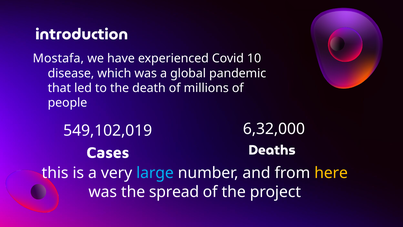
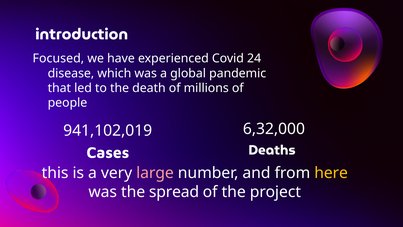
Mostafa: Mostafa -> Focused
10: 10 -> 24
549,102,019: 549,102,019 -> 941,102,019
large colour: light blue -> pink
